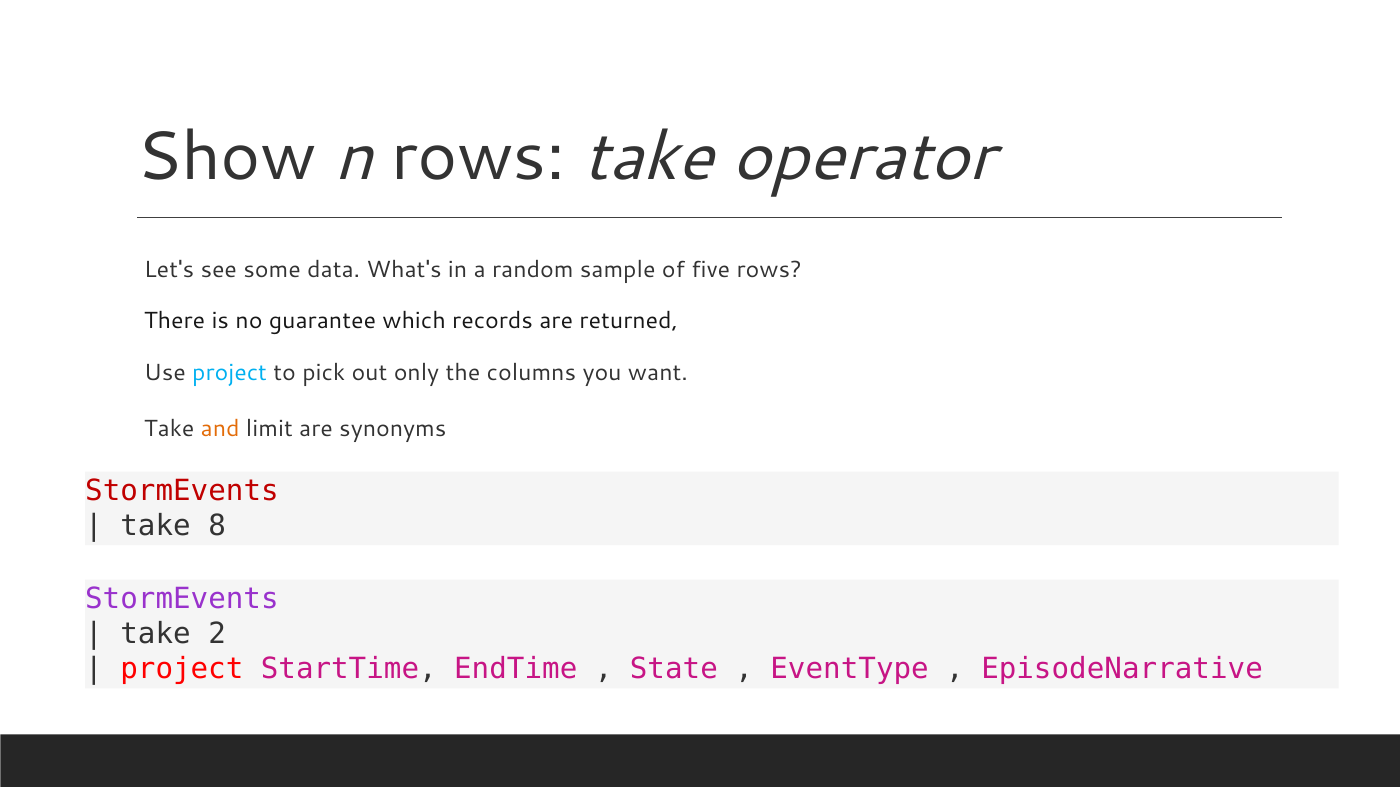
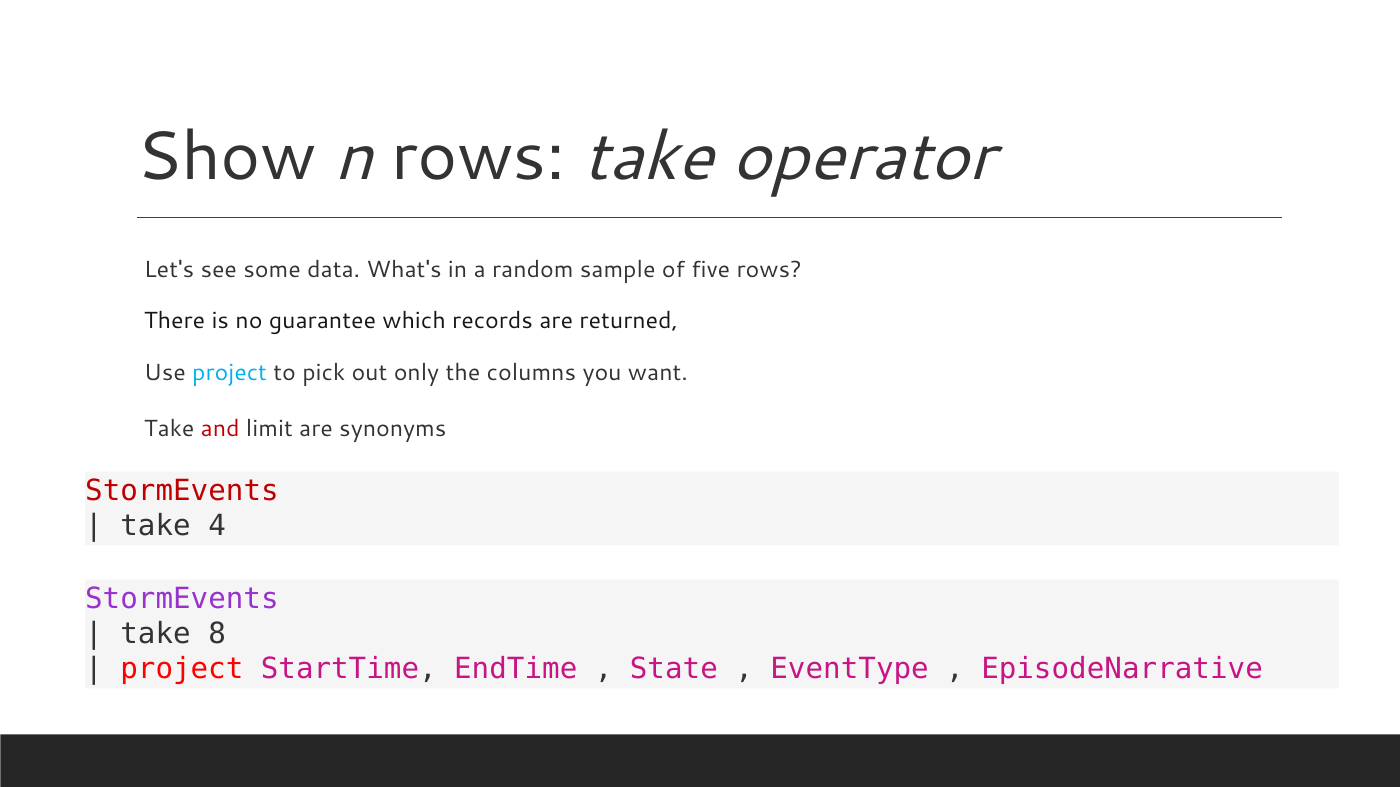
and colour: orange -> red
8: 8 -> 4
2: 2 -> 8
